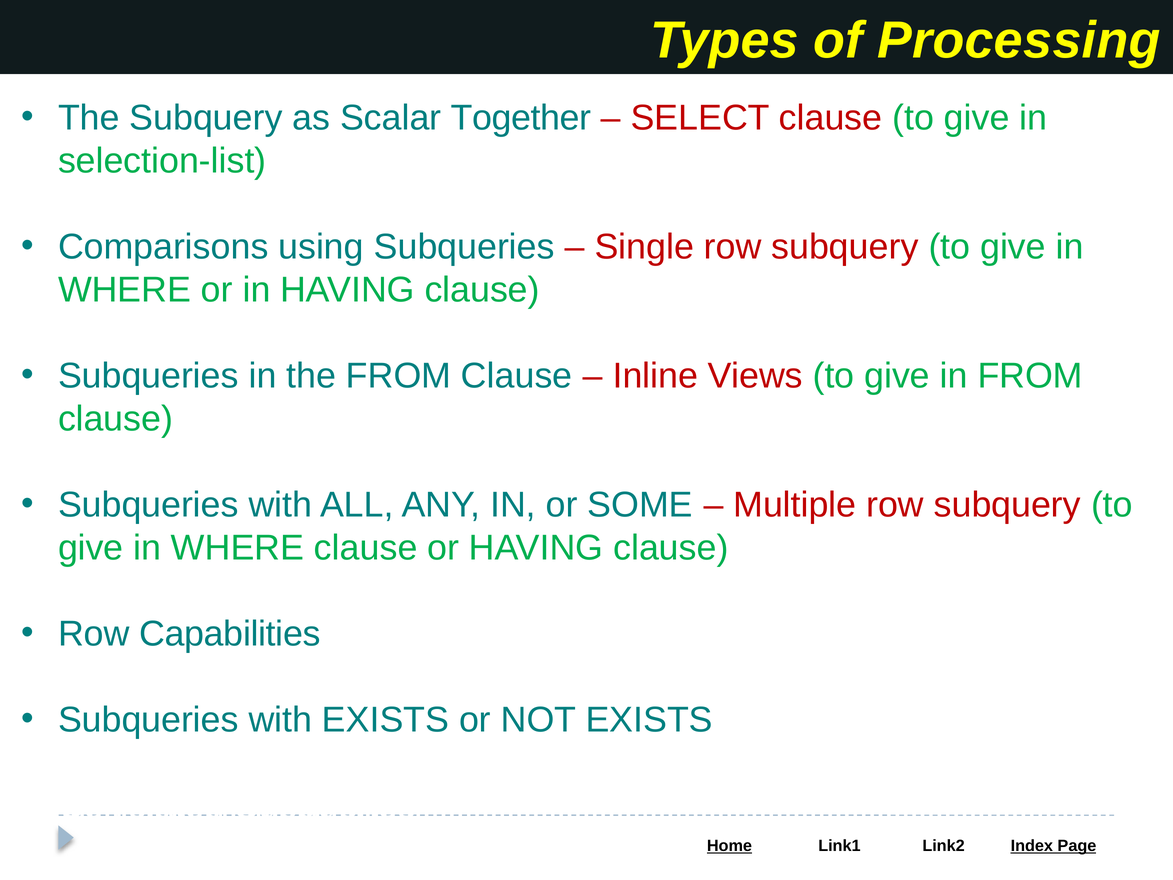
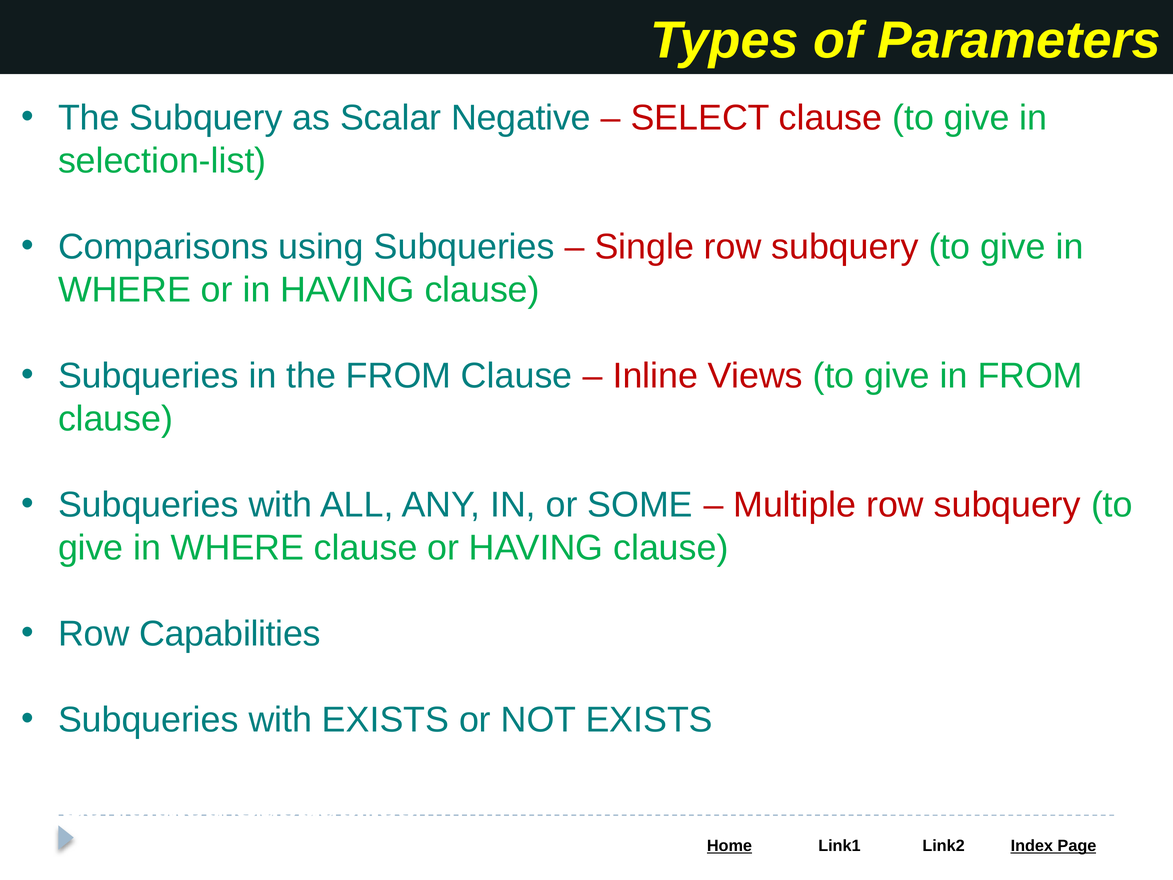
Processing: Processing -> Parameters
Together: Together -> Negative
